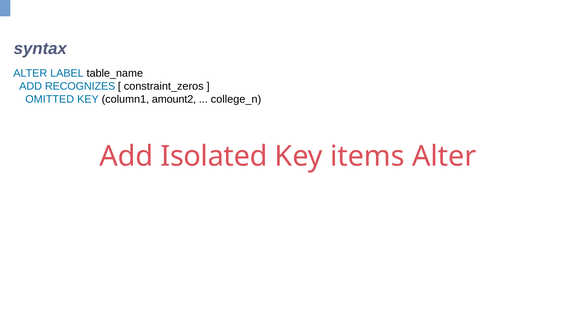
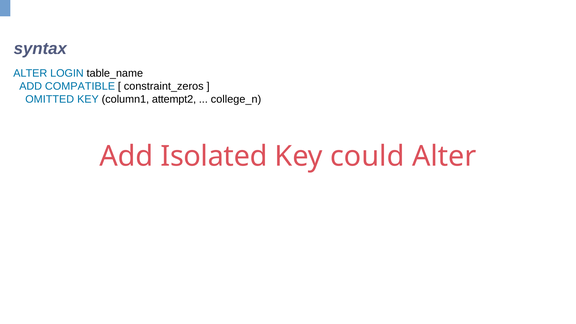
LABEL: LABEL -> LOGIN
RECOGNIZES: RECOGNIZES -> COMPATIBLE
amount2: amount2 -> attempt2
items: items -> could
